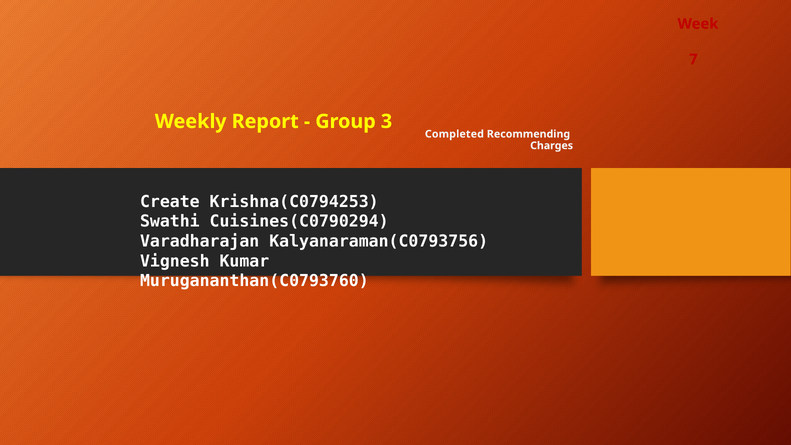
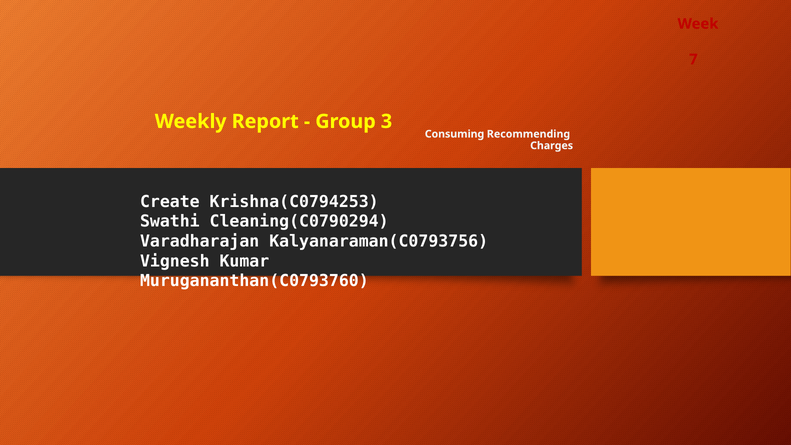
Completed: Completed -> Consuming
Cuisines(C0790294: Cuisines(C0790294 -> Cleaning(C0790294
